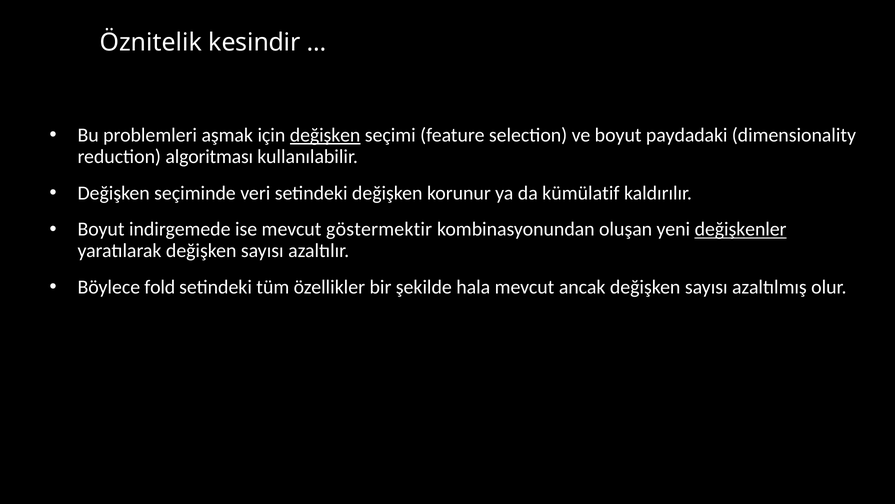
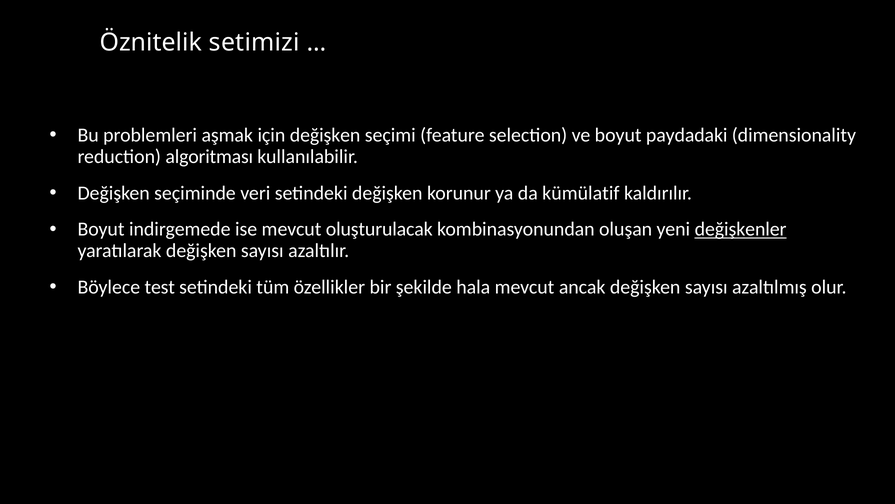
kesindir: kesindir -> setimizi
değişken at (325, 135) underline: present -> none
göstermektir: göstermektir -> oluşturulacak
fold: fold -> test
